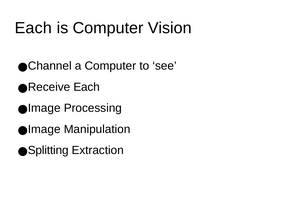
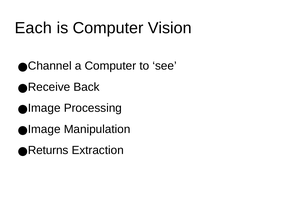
Receive Each: Each -> Back
Splitting: Splitting -> Returns
